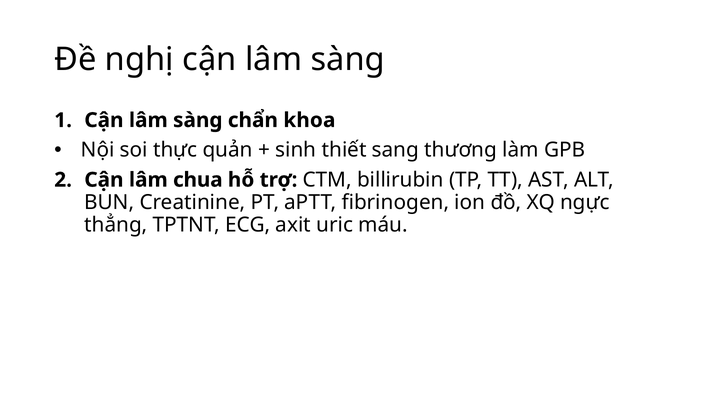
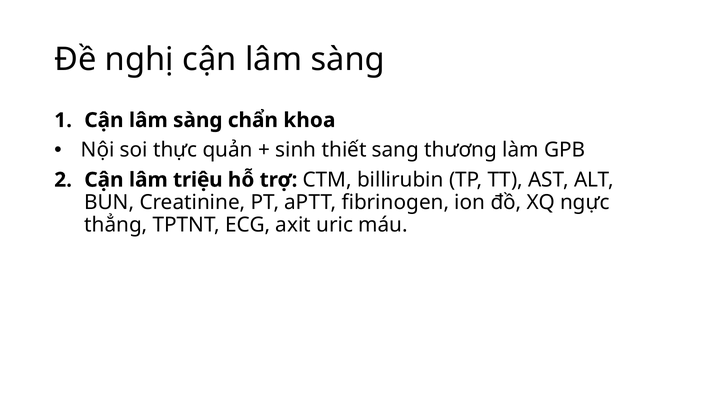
chua: chua -> triệu
